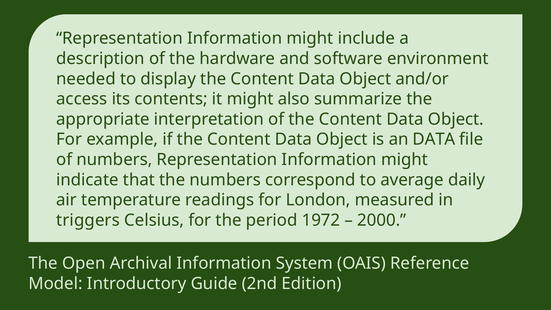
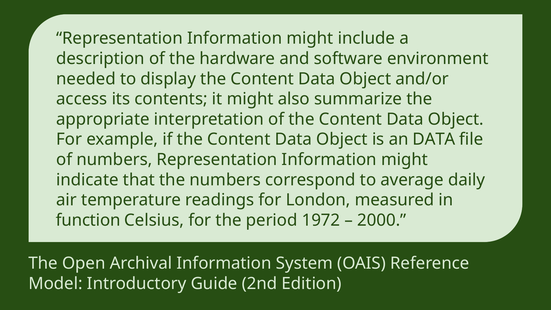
triggers: triggers -> function
